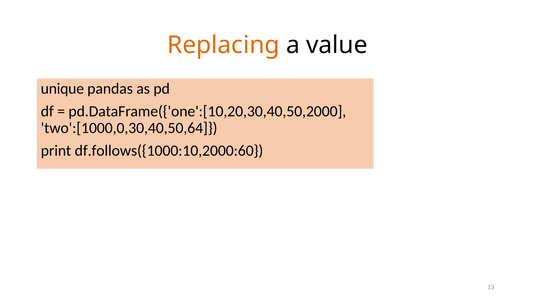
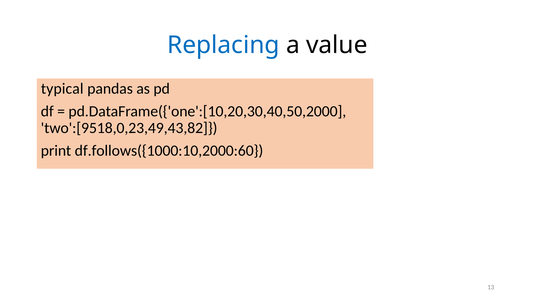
Replacing colour: orange -> blue
unique: unique -> typical
two':[1000,0,30,40,50,64: two':[1000,0,30,40,50,64 -> two':[9518,0,23,49,43,82
